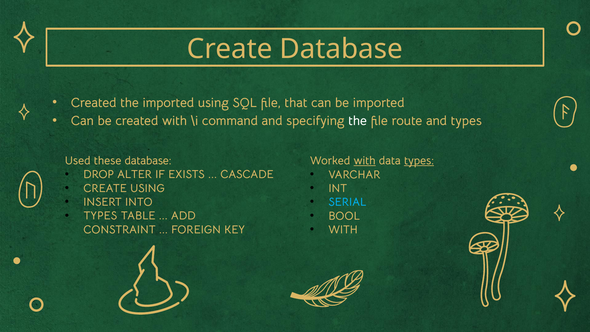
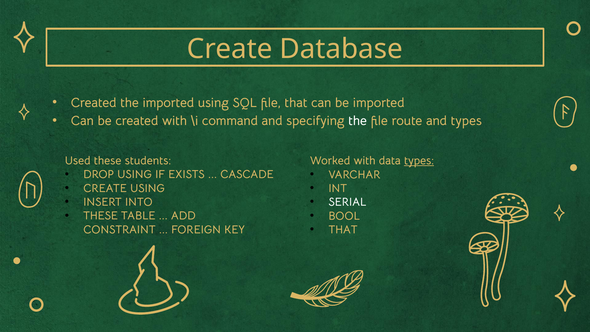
these database: database -> students
with at (365, 161) underline: present -> none
DROP ALTER: ALTER -> USING
SERIAL colour: light blue -> white
TYPES at (100, 216): TYPES -> THESE
WITH at (343, 230): WITH -> THAT
